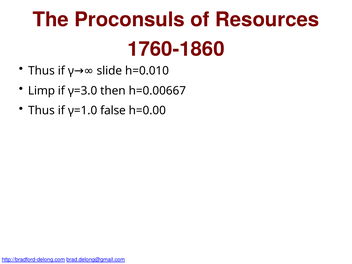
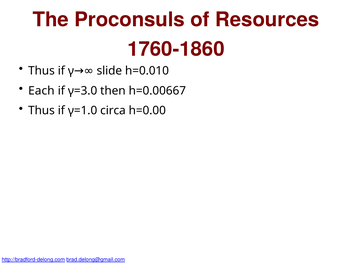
Limp: Limp -> Each
false: false -> circa
